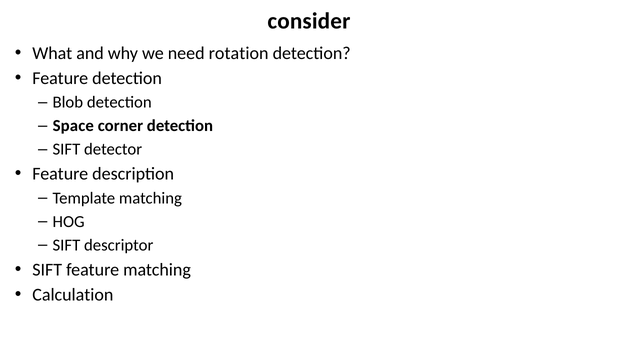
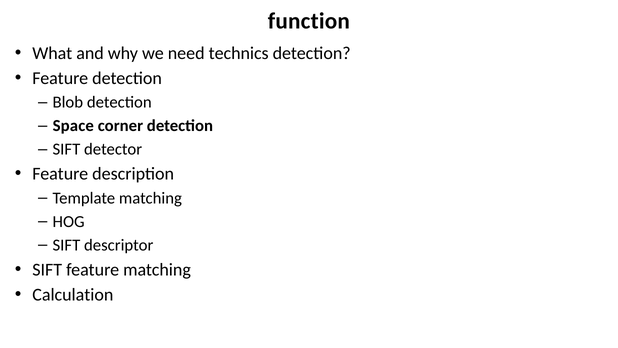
consider: consider -> function
rotation: rotation -> technics
